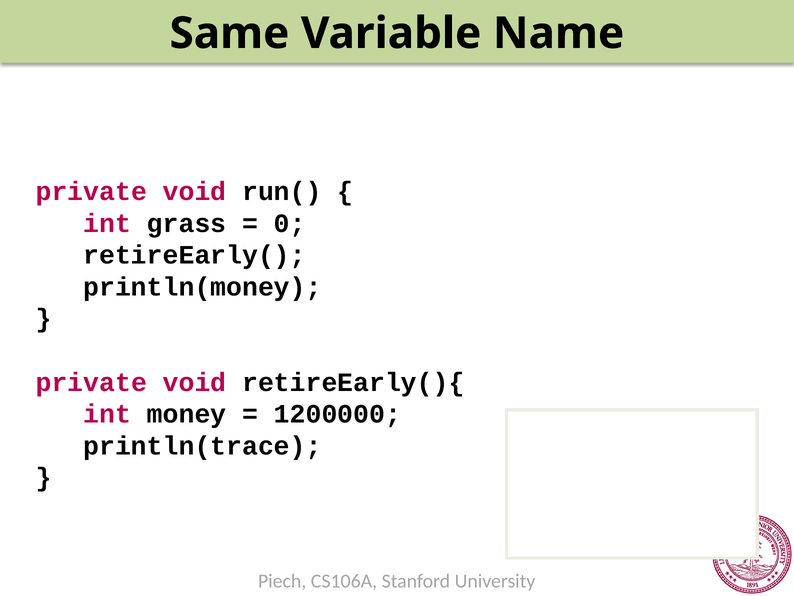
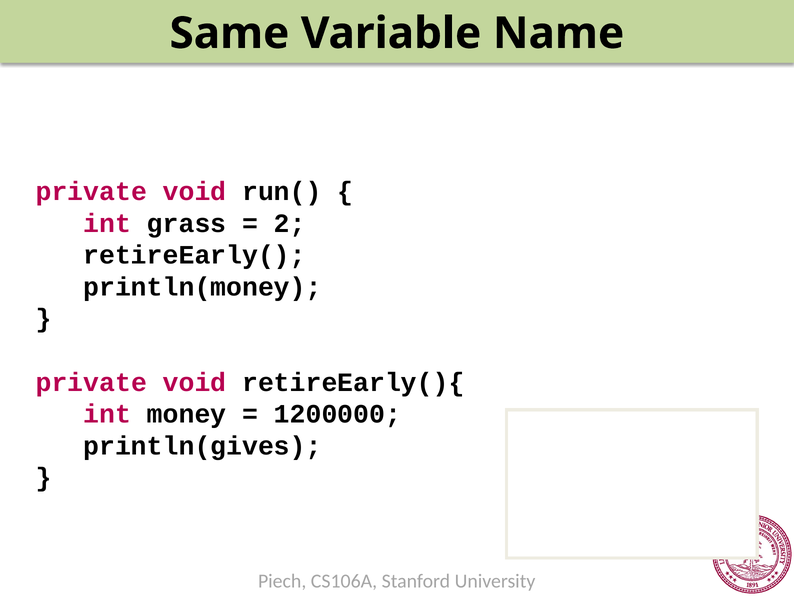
0: 0 -> 2
println(trace: println(trace -> println(gives
